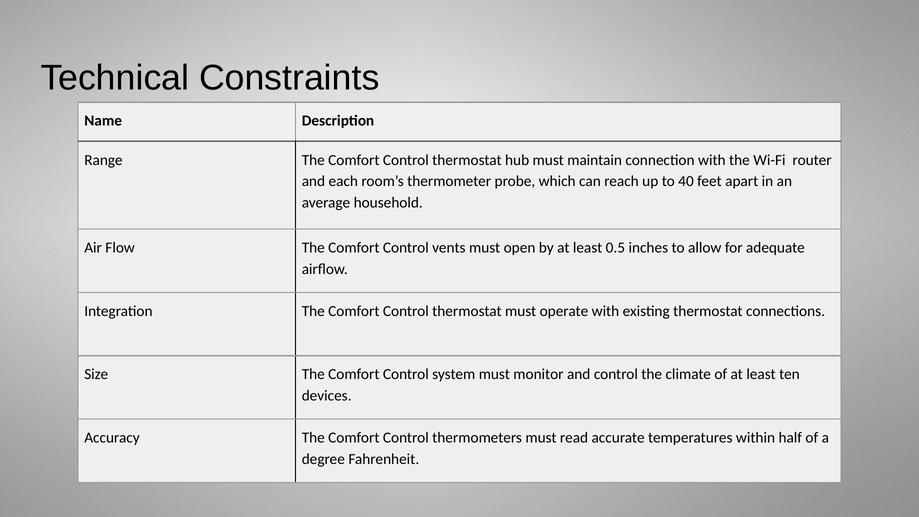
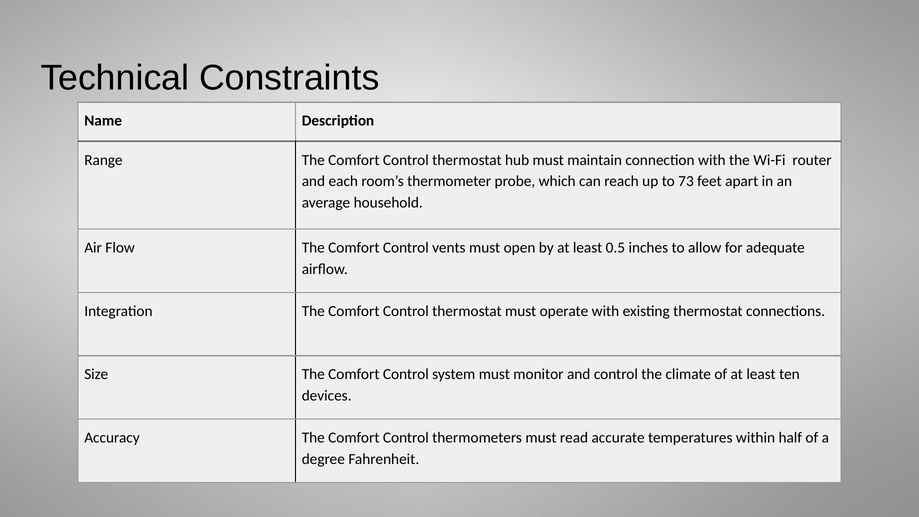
40: 40 -> 73
